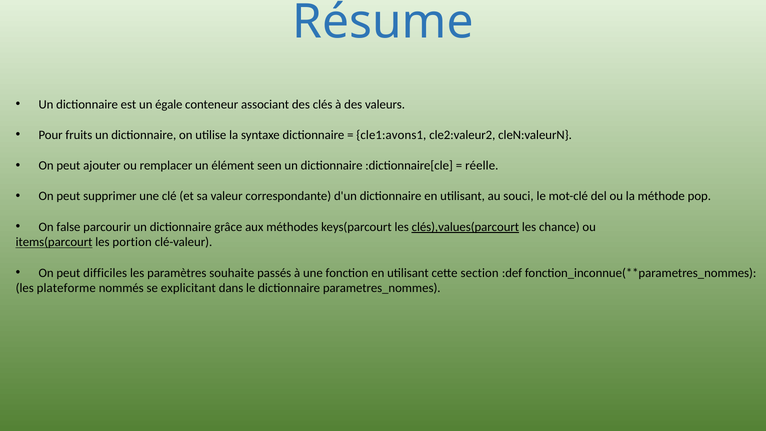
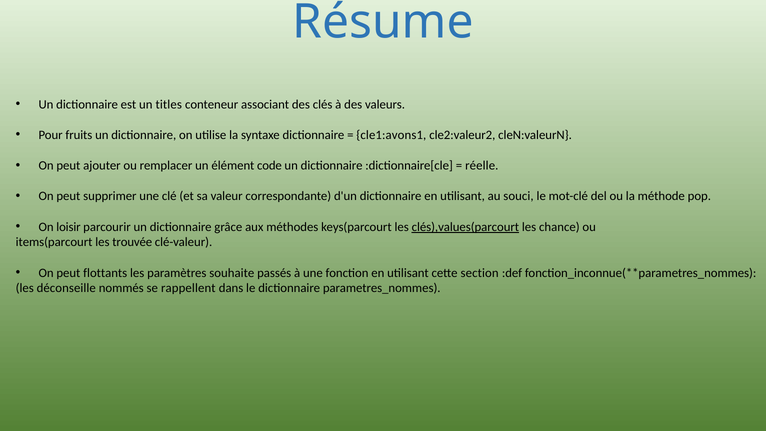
égale: égale -> titles
seen: seen -> code
false: false -> loisir
items(parcourt underline: present -> none
portion: portion -> trouvée
difficiles: difficiles -> flottants
plateforme: plateforme -> déconseille
explicitant: explicitant -> rappellent
